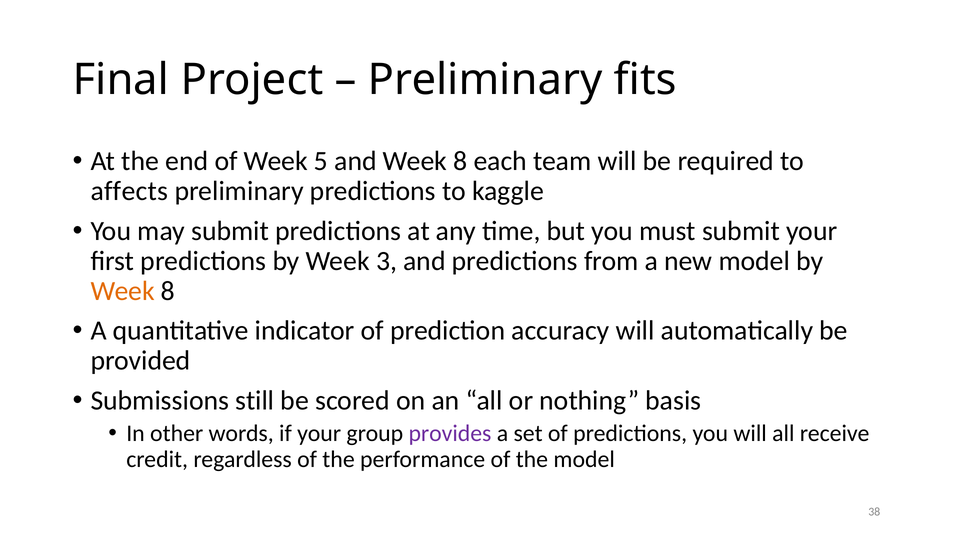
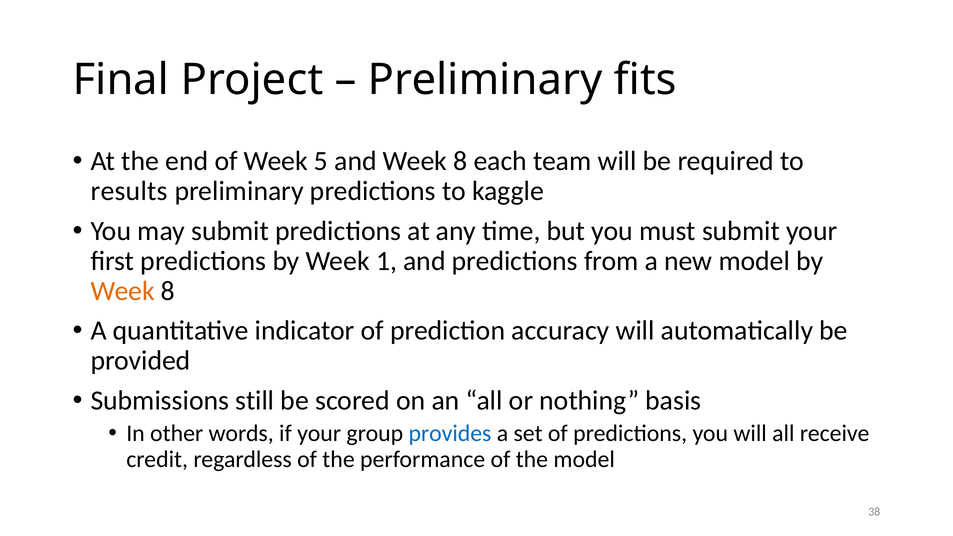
affects: affects -> results
3: 3 -> 1
provides colour: purple -> blue
